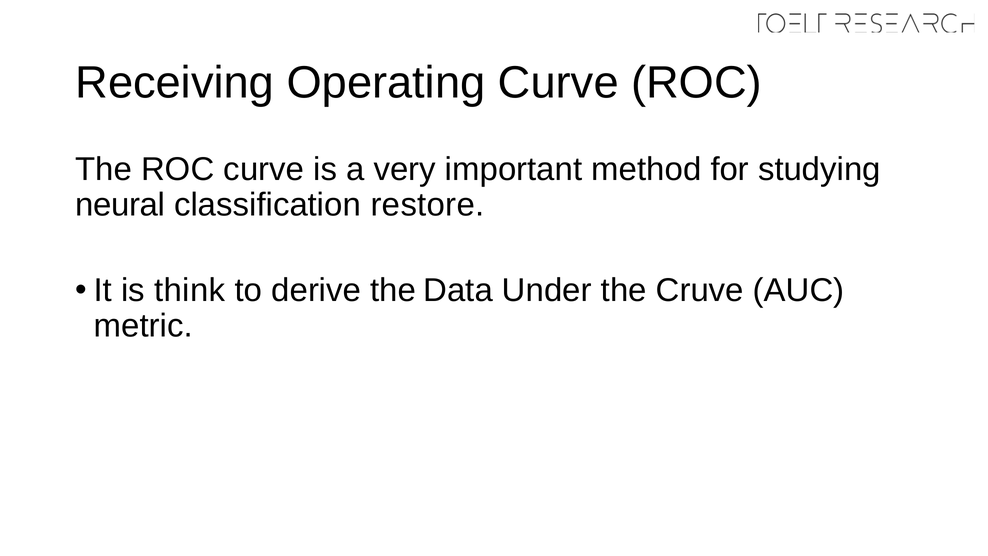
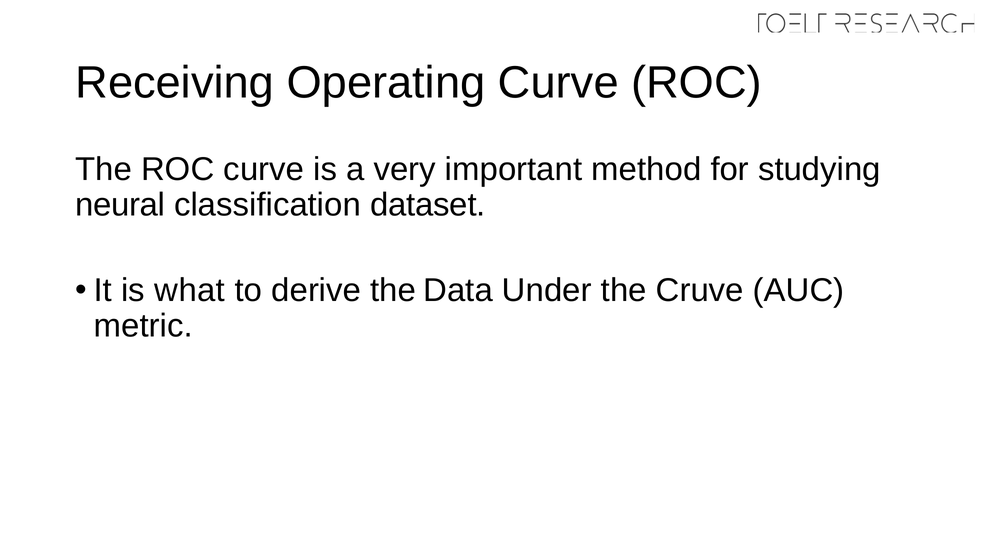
restore: restore -> dataset
think: think -> what
